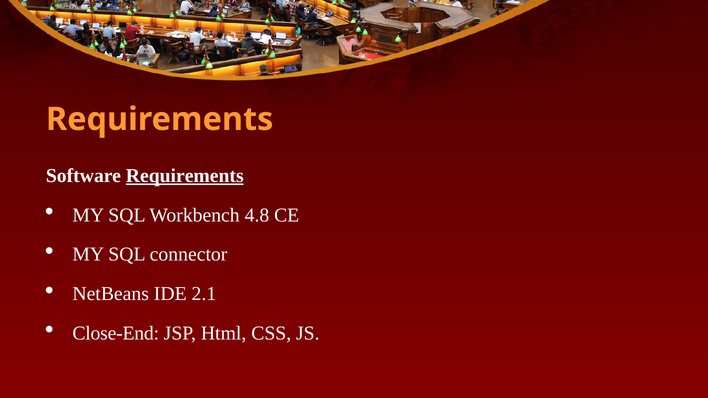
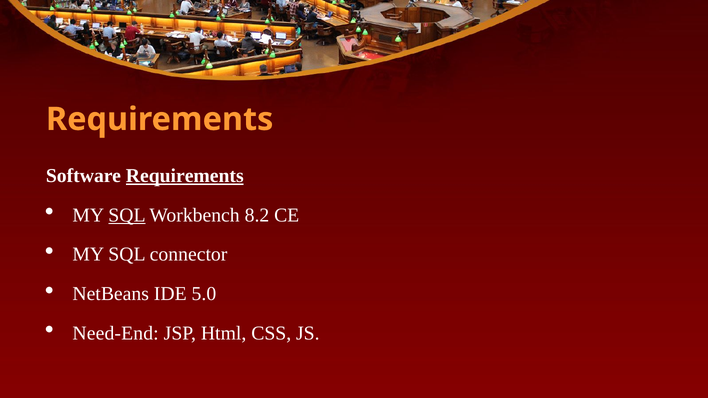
SQL at (127, 215) underline: none -> present
4.8: 4.8 -> 8.2
2.1: 2.1 -> 5.0
Close-End: Close-End -> Need-End
